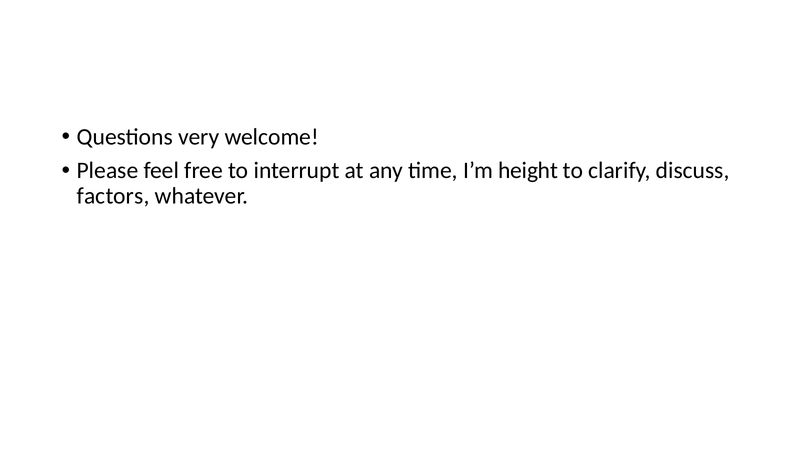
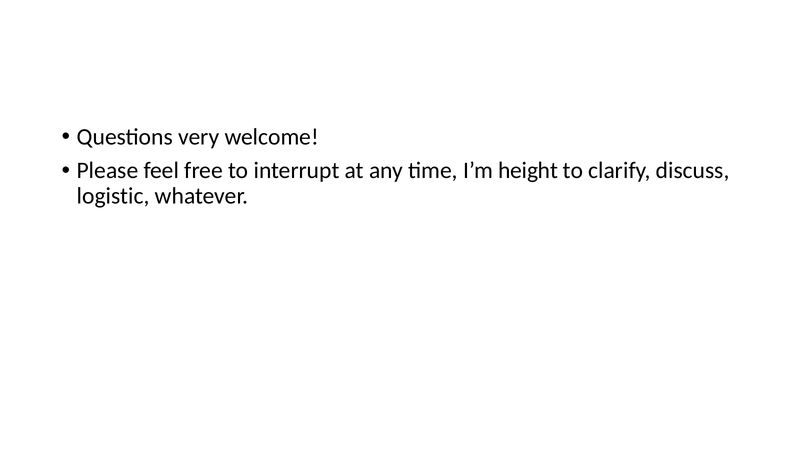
factors: factors -> logistic
